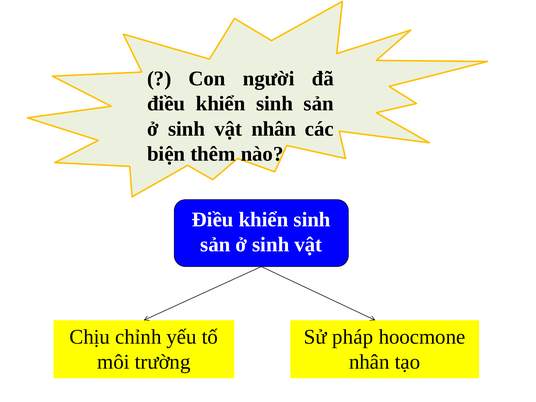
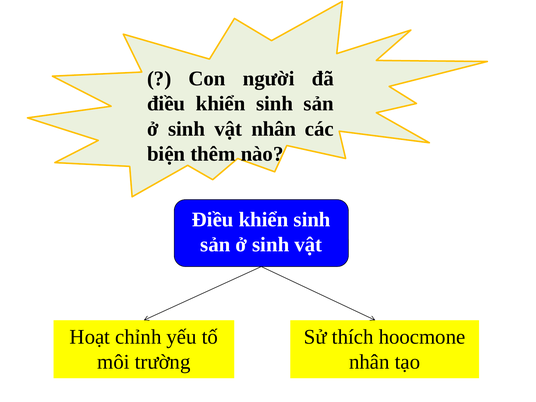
Chịu: Chịu -> Hoạt
pháp: pháp -> thích
